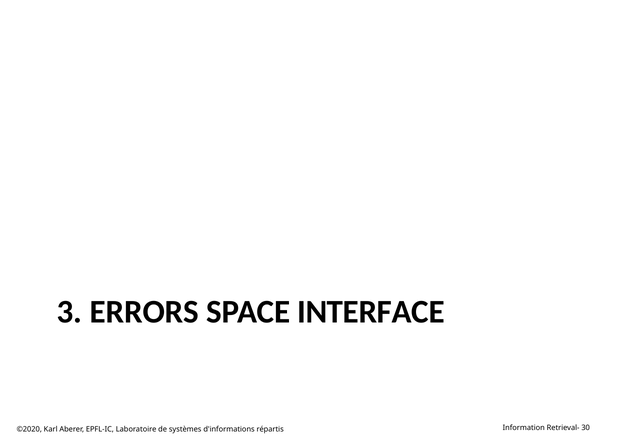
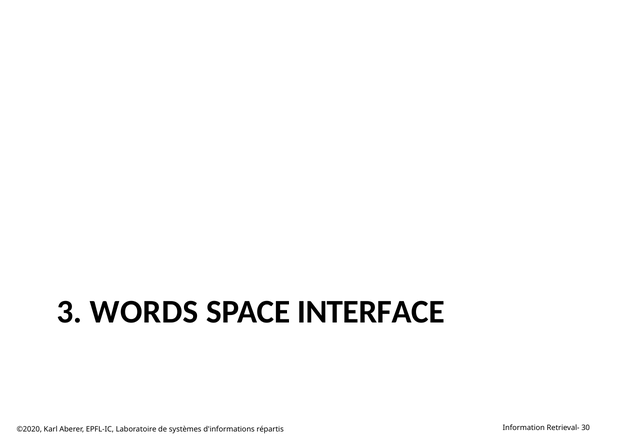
ERRORS: ERRORS -> WORDS
